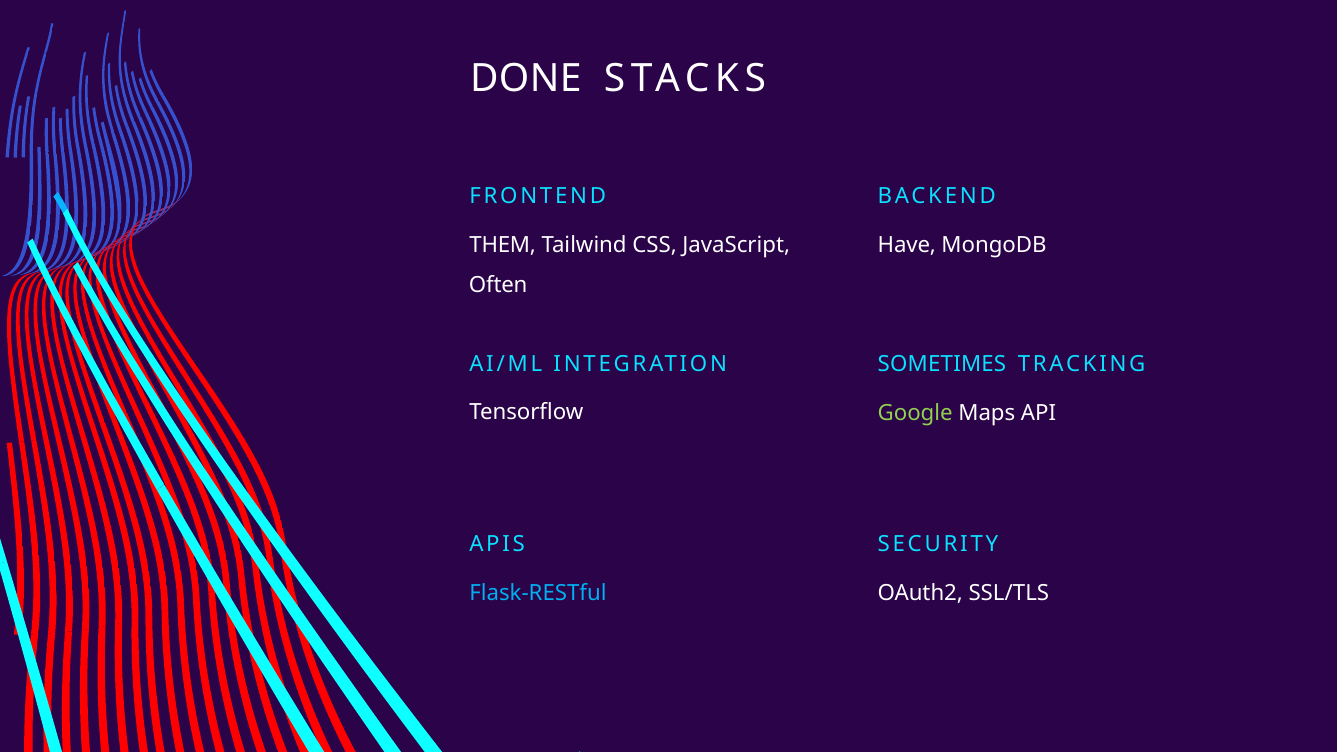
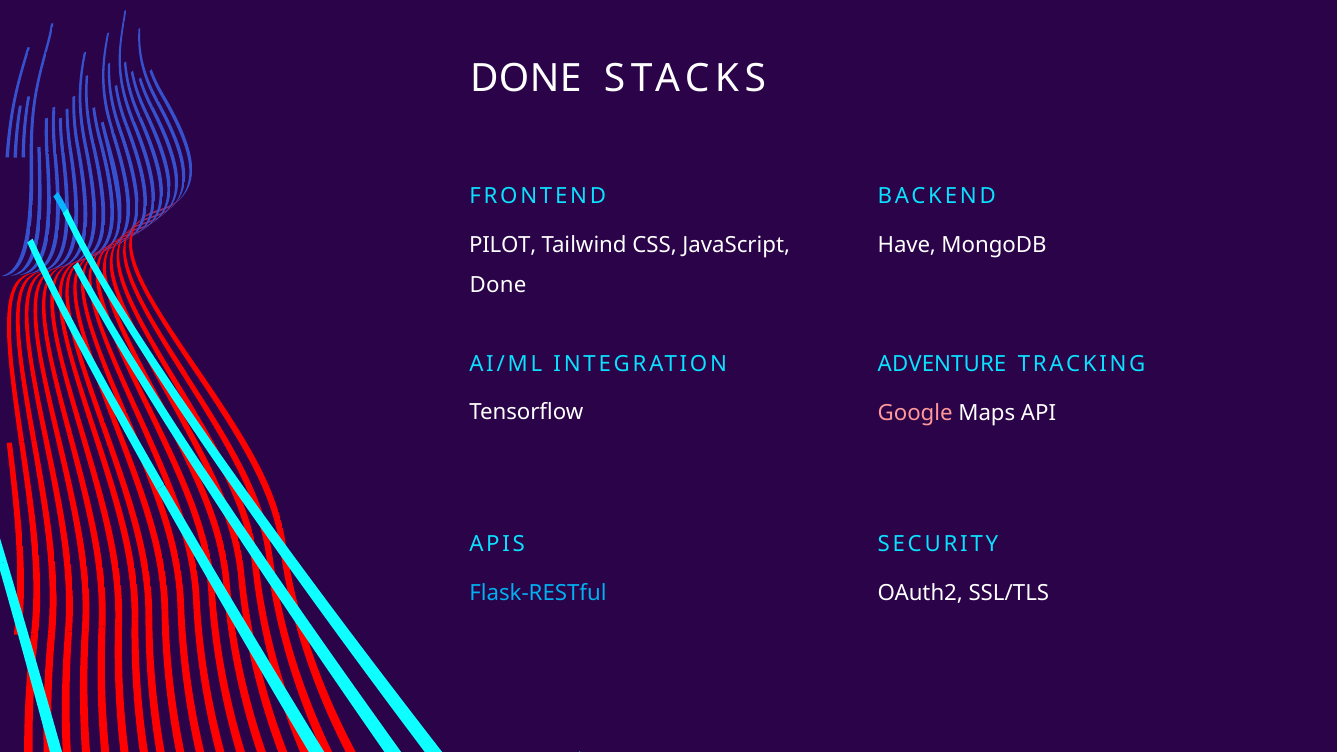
THEM: THEM -> PILOT
Often at (498, 285): Often -> Done
SOMETIMES: SOMETIMES -> ADVENTURE
Google colour: light green -> pink
